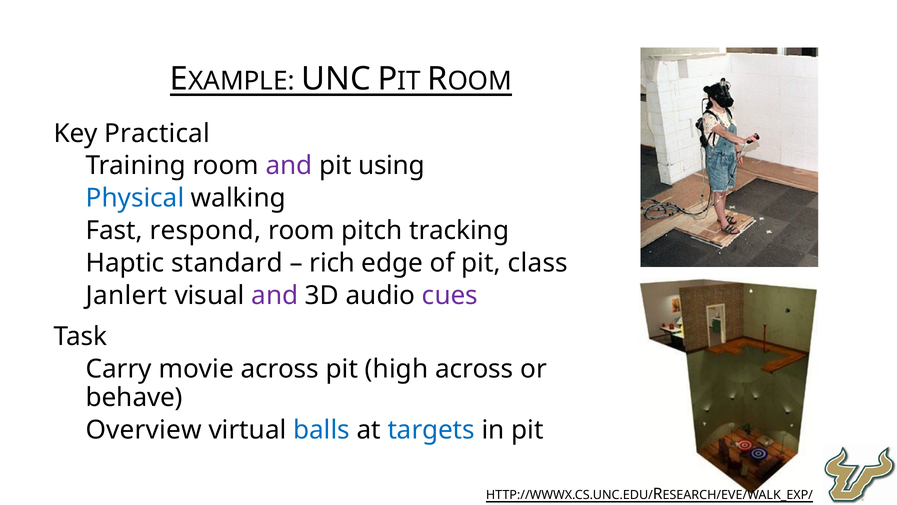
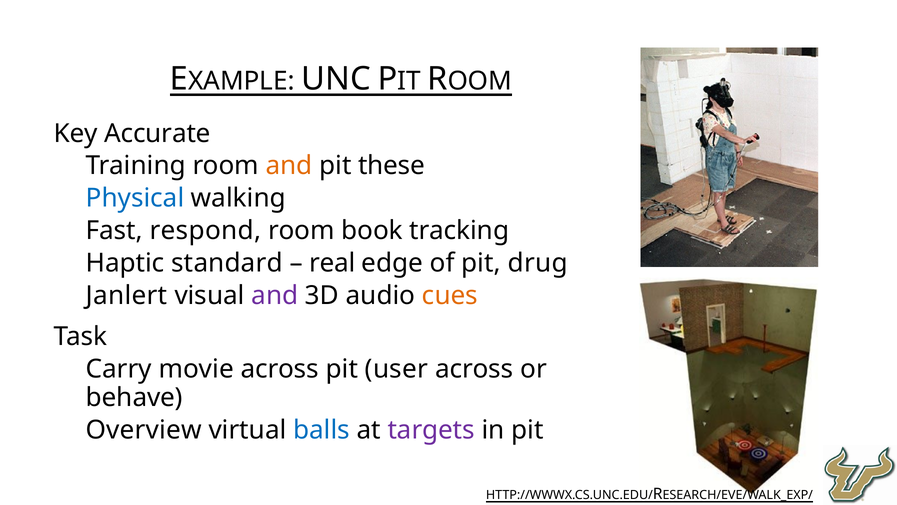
Practical: Practical -> Accurate
and at (289, 166) colour: purple -> orange
using: using -> these
pitch: pitch -> book
rich: rich -> real
class: class -> drug
cues colour: purple -> orange
high: high -> user
targets colour: blue -> purple
